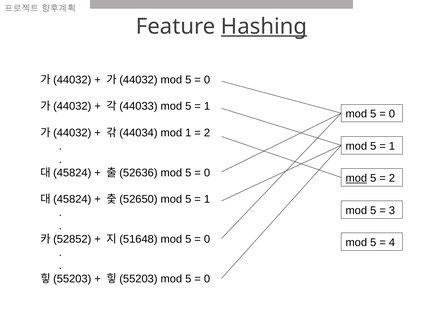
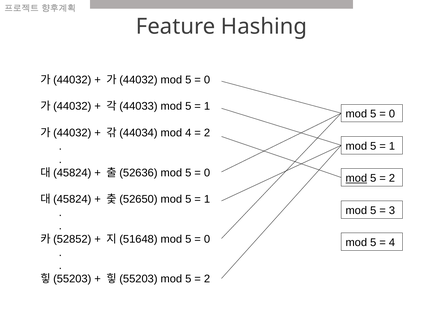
Hashing underline: present -> none
mod 1: 1 -> 4
0 at (207, 279): 0 -> 2
